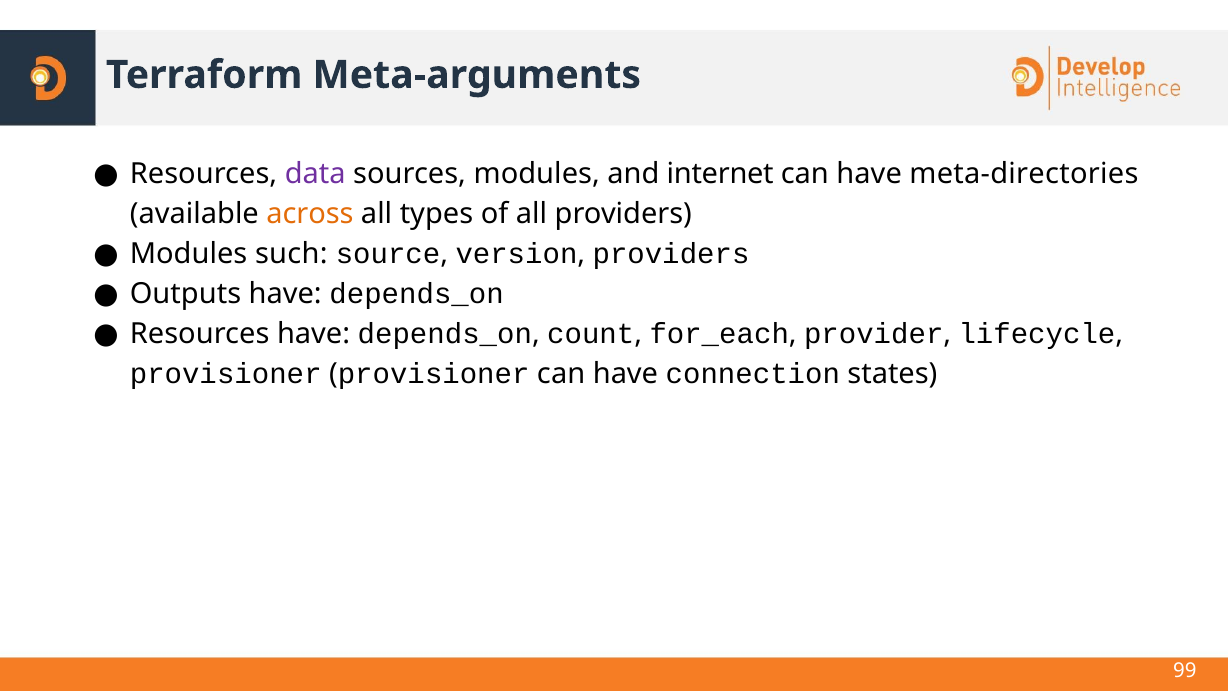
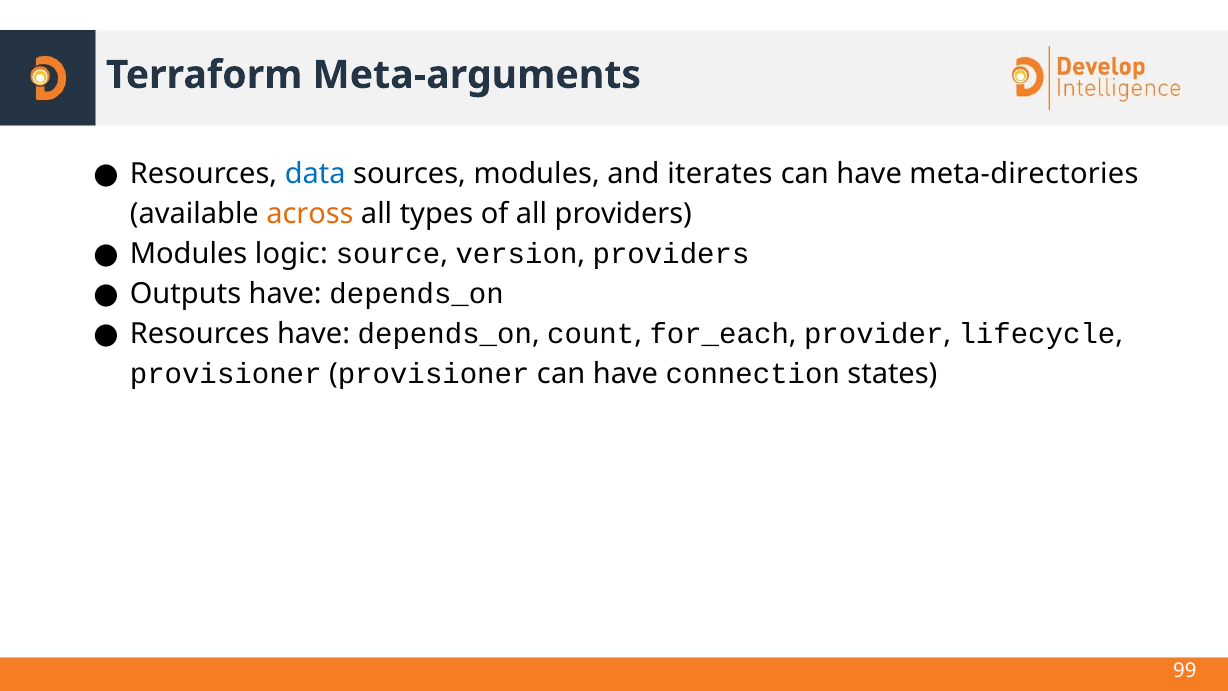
data colour: purple -> blue
internet: internet -> iterates
such: such -> logic
